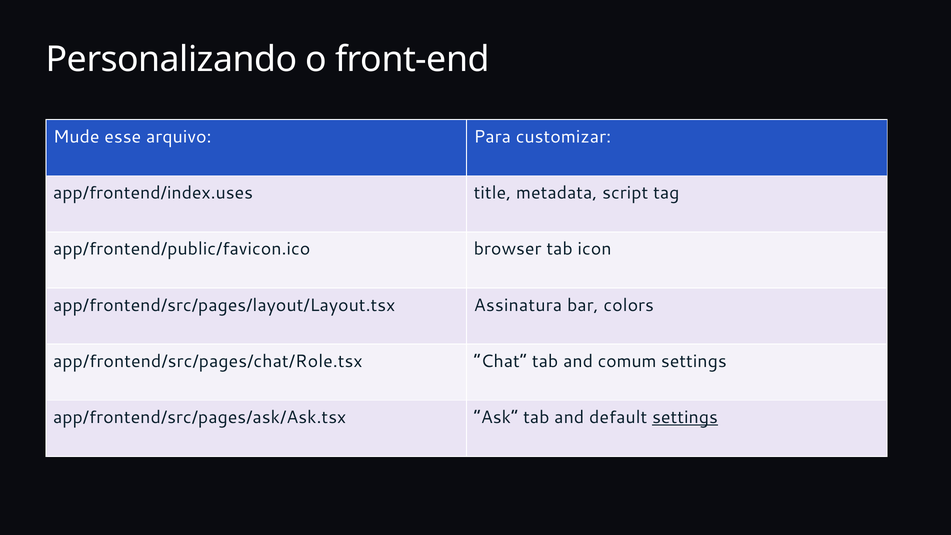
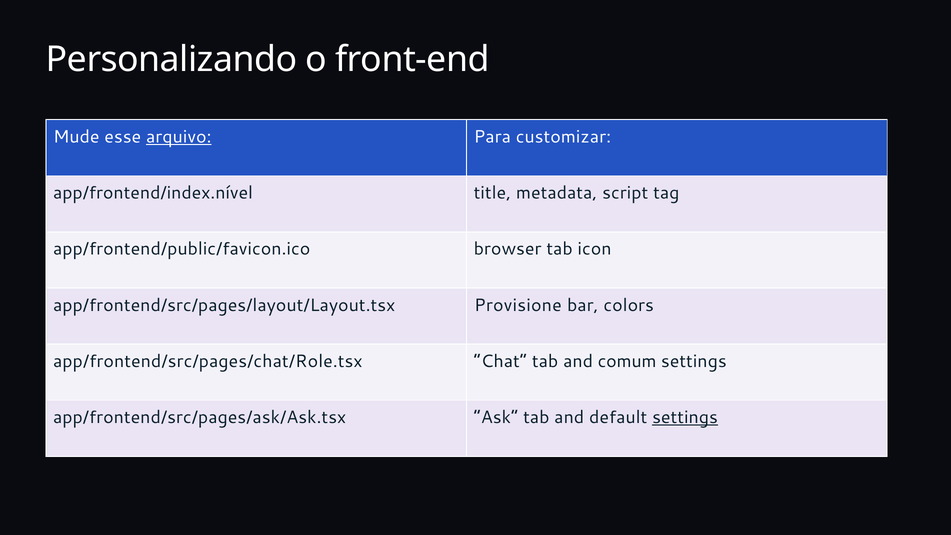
arquivo underline: none -> present
app/frontend/index.uses: app/frontend/index.uses -> app/frontend/index.nível
Assinatura: Assinatura -> Provisione
